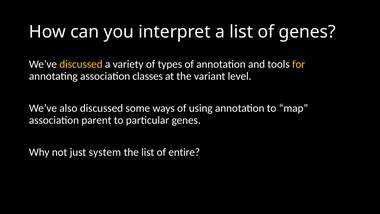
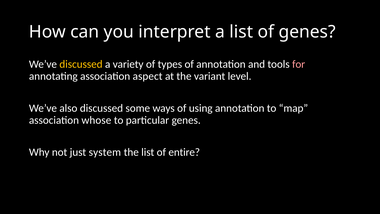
for colour: yellow -> pink
classes: classes -> aspect
parent: parent -> whose
